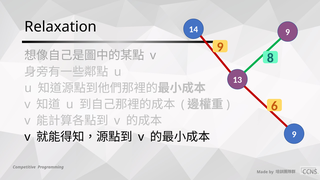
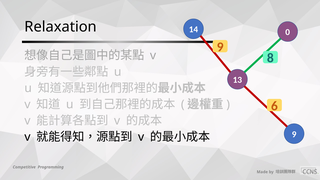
14 9: 9 -> 0
